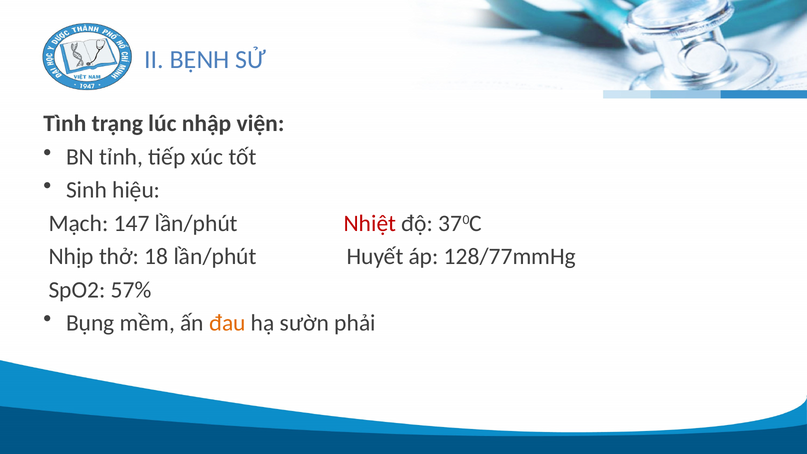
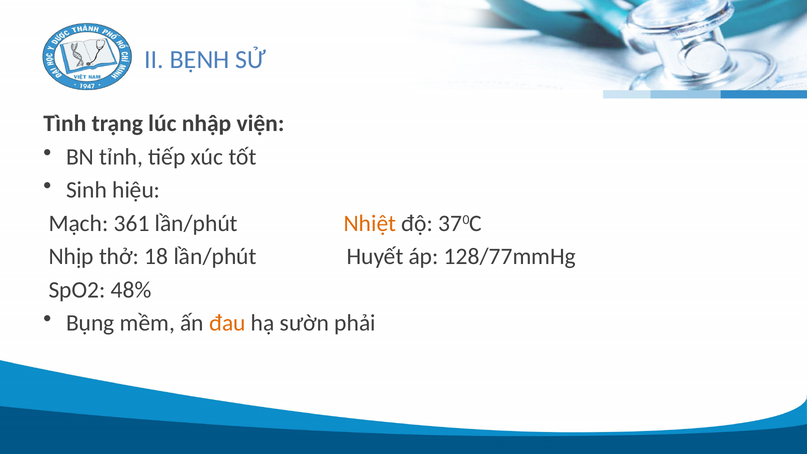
147: 147 -> 361
Nhiệt colour: red -> orange
57%: 57% -> 48%
